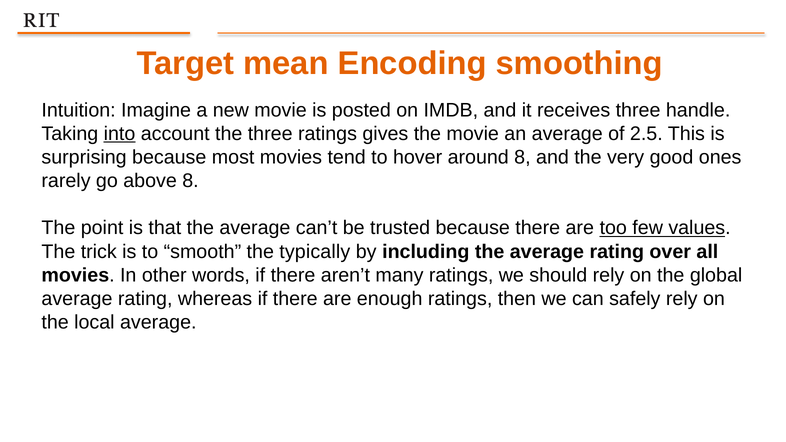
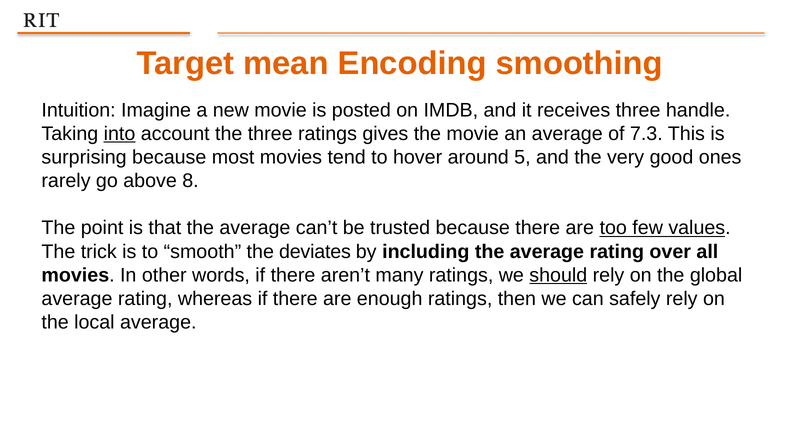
2.5: 2.5 -> 7.3
around 8: 8 -> 5
typically: typically -> deviates
should underline: none -> present
